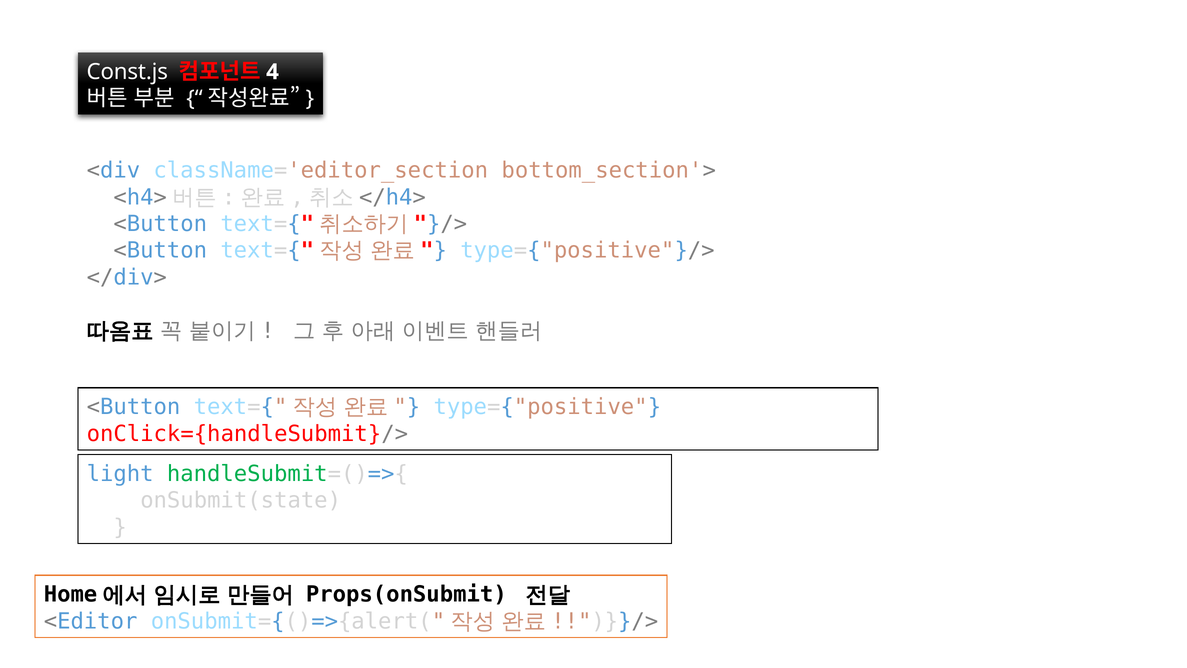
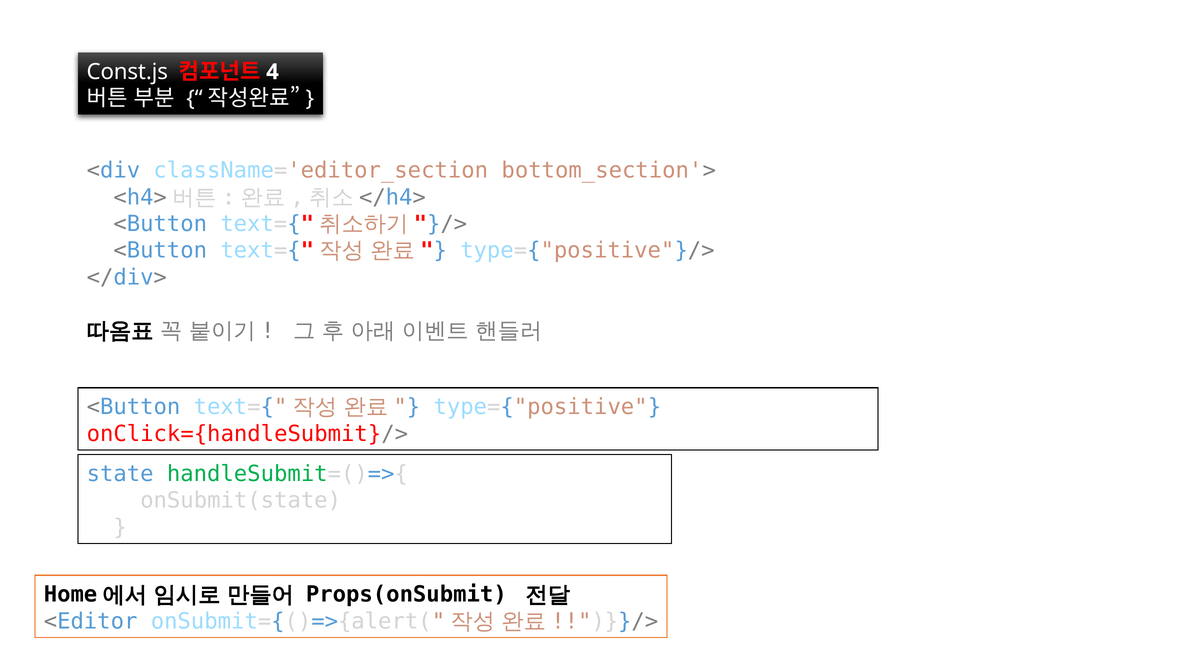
light: light -> state
